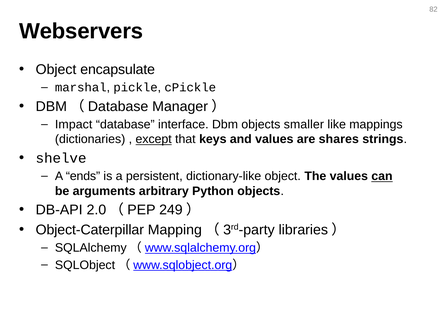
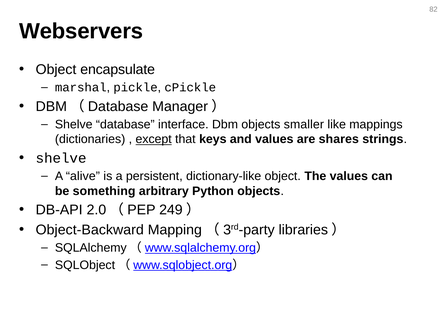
Impact at (74, 125): Impact -> Shelve
ends: ends -> alive
can underline: present -> none
arguments: arguments -> something
Object-Caterpillar: Object-Caterpillar -> Object-Backward
